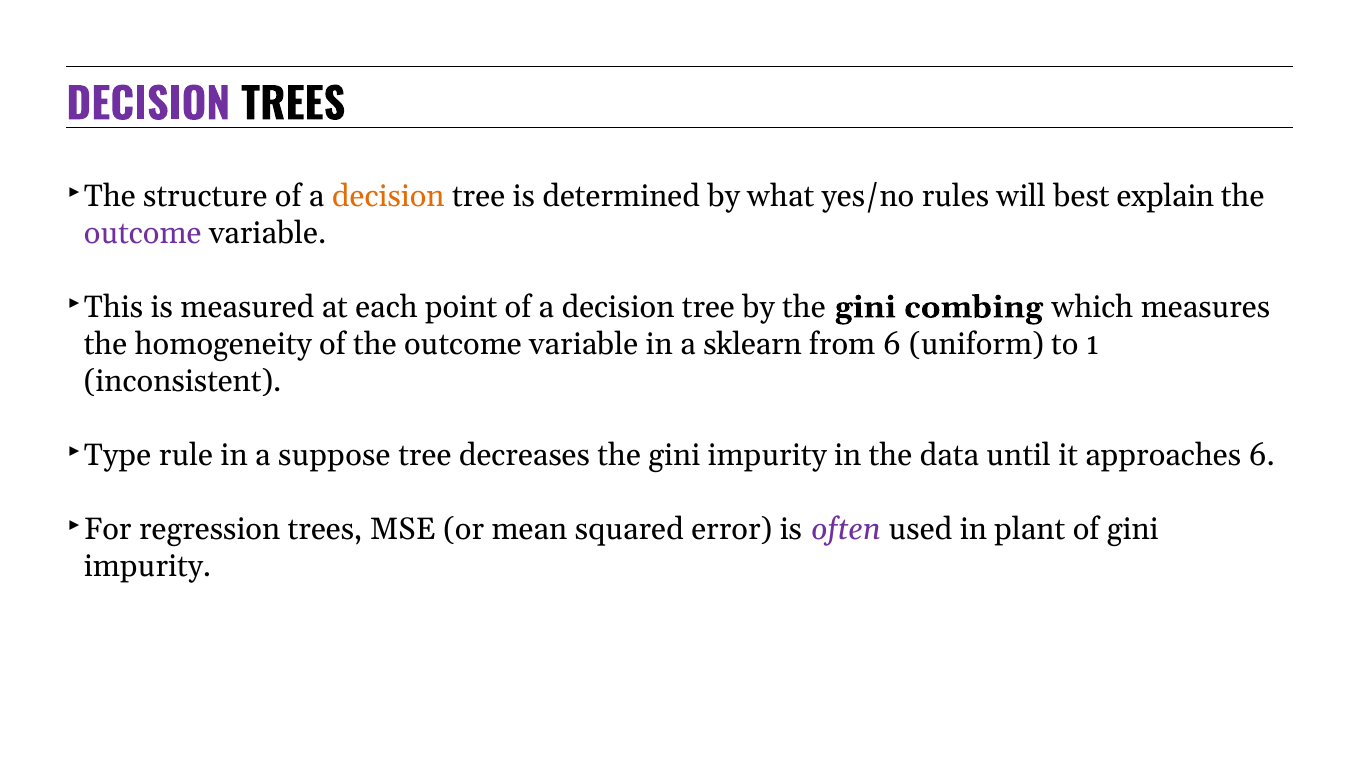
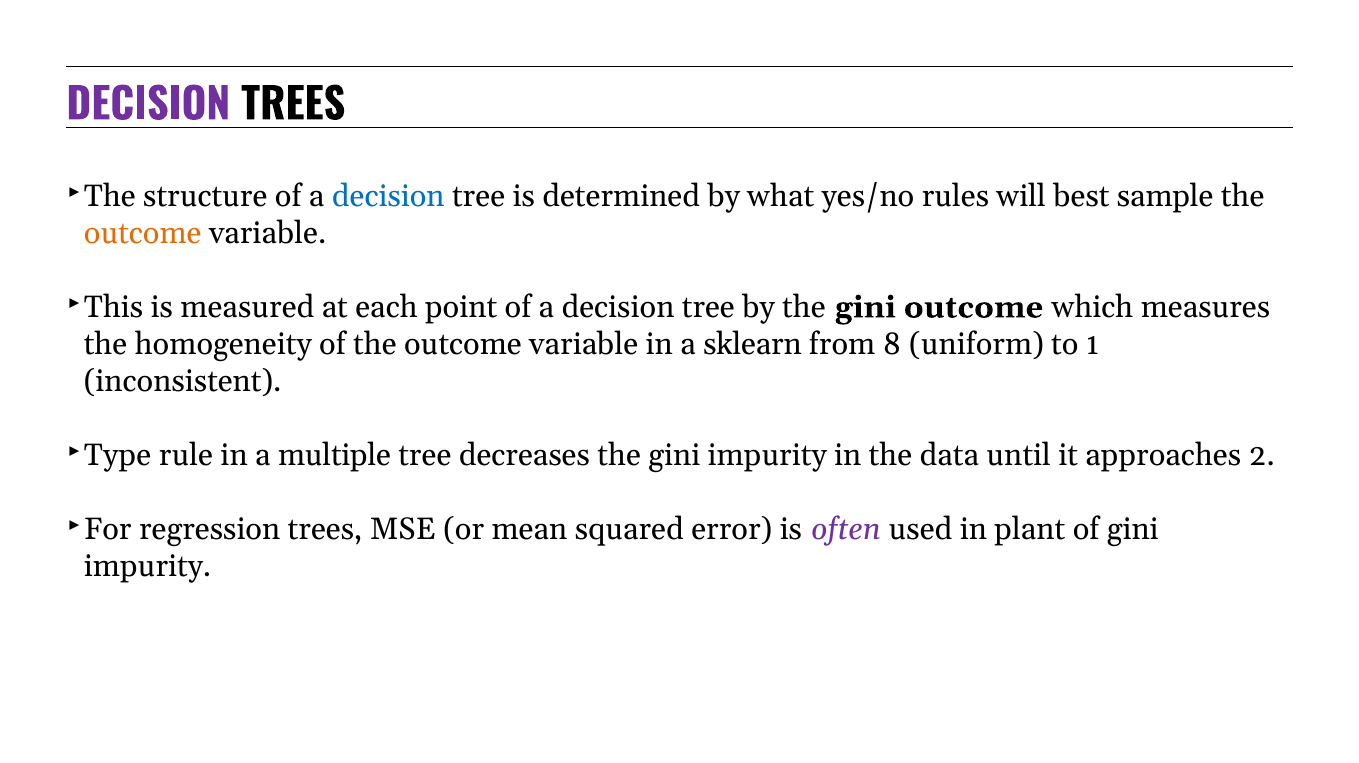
decision at (388, 196) colour: orange -> blue
explain: explain -> sample
outcome at (143, 233) colour: purple -> orange
gini combing: combing -> outcome
from 6: 6 -> 8
suppose: suppose -> multiple
approaches 6: 6 -> 2
